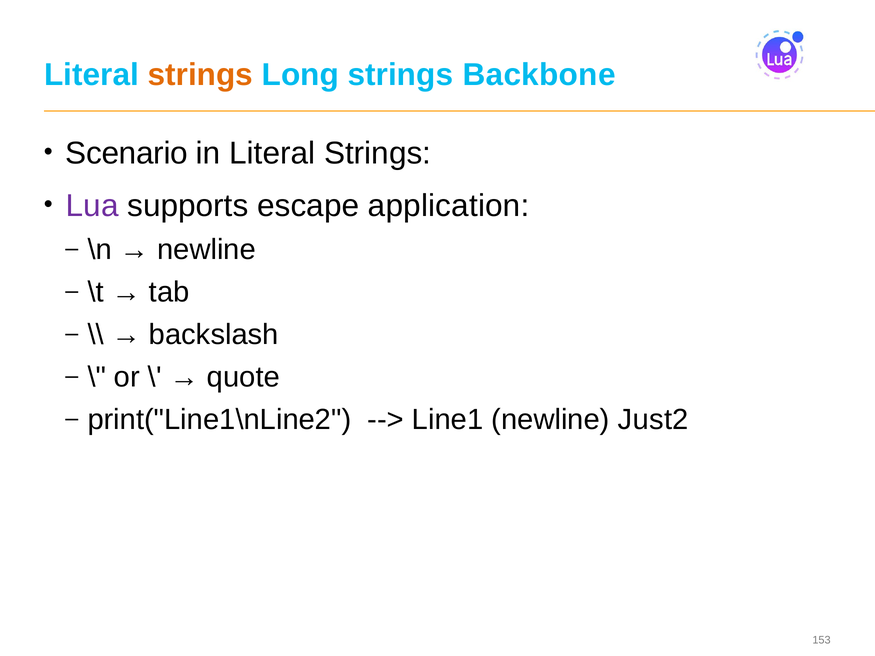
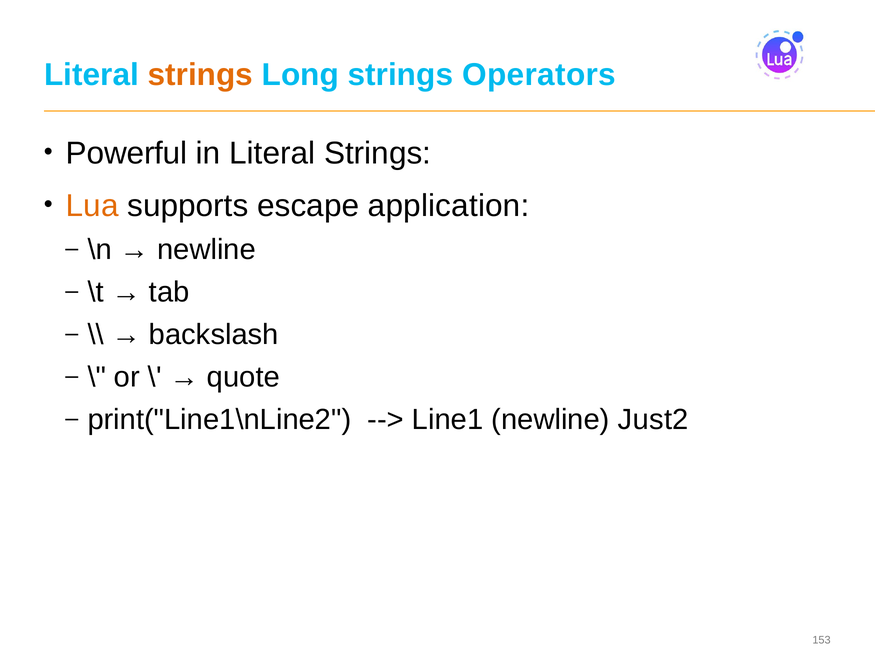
Backbone: Backbone -> Operators
Scenario: Scenario -> Powerful
Lua colour: purple -> orange
